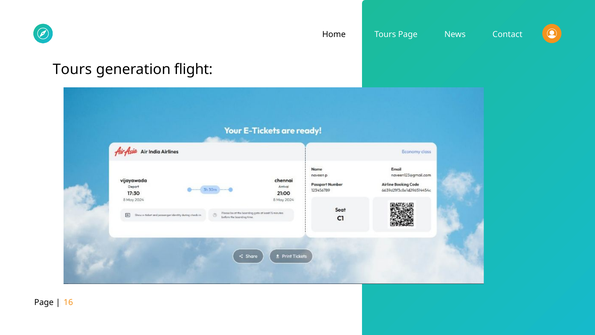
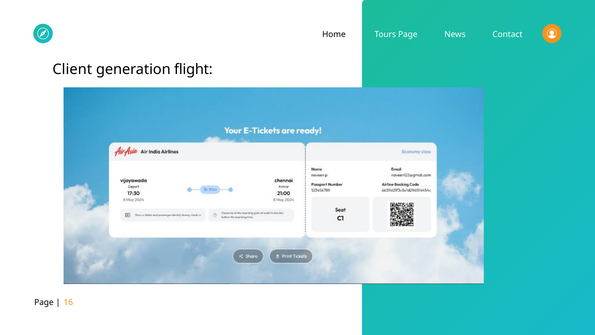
Tours at (72, 69): Tours -> Client
